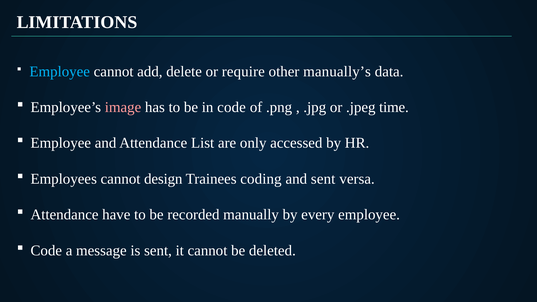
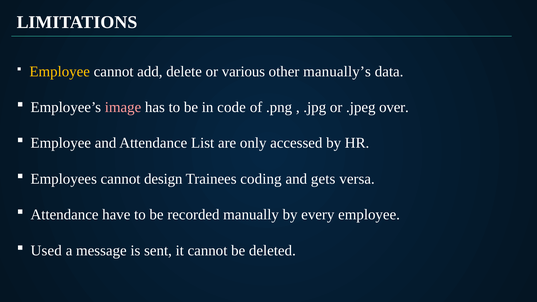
Employee at (60, 71) colour: light blue -> yellow
require: require -> various
time: time -> over
and sent: sent -> gets
Code at (46, 251): Code -> Used
